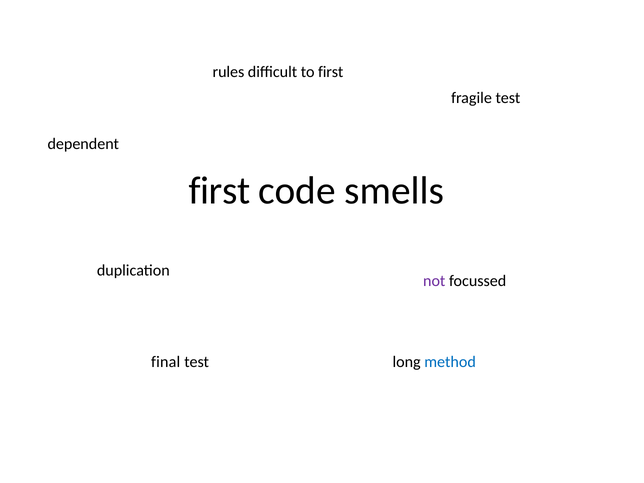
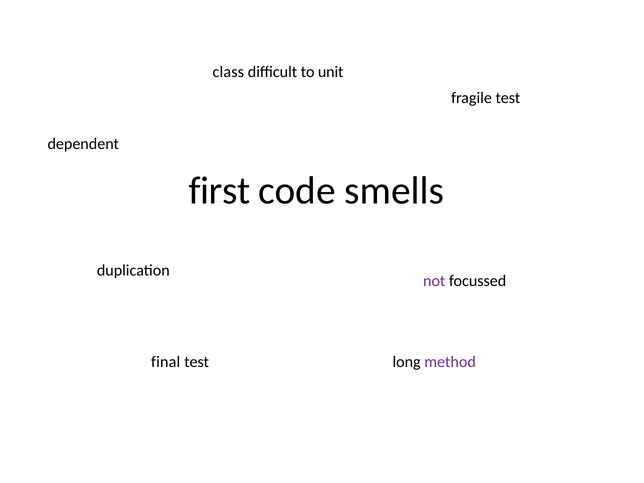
rules: rules -> class
to first: first -> unit
method colour: blue -> purple
